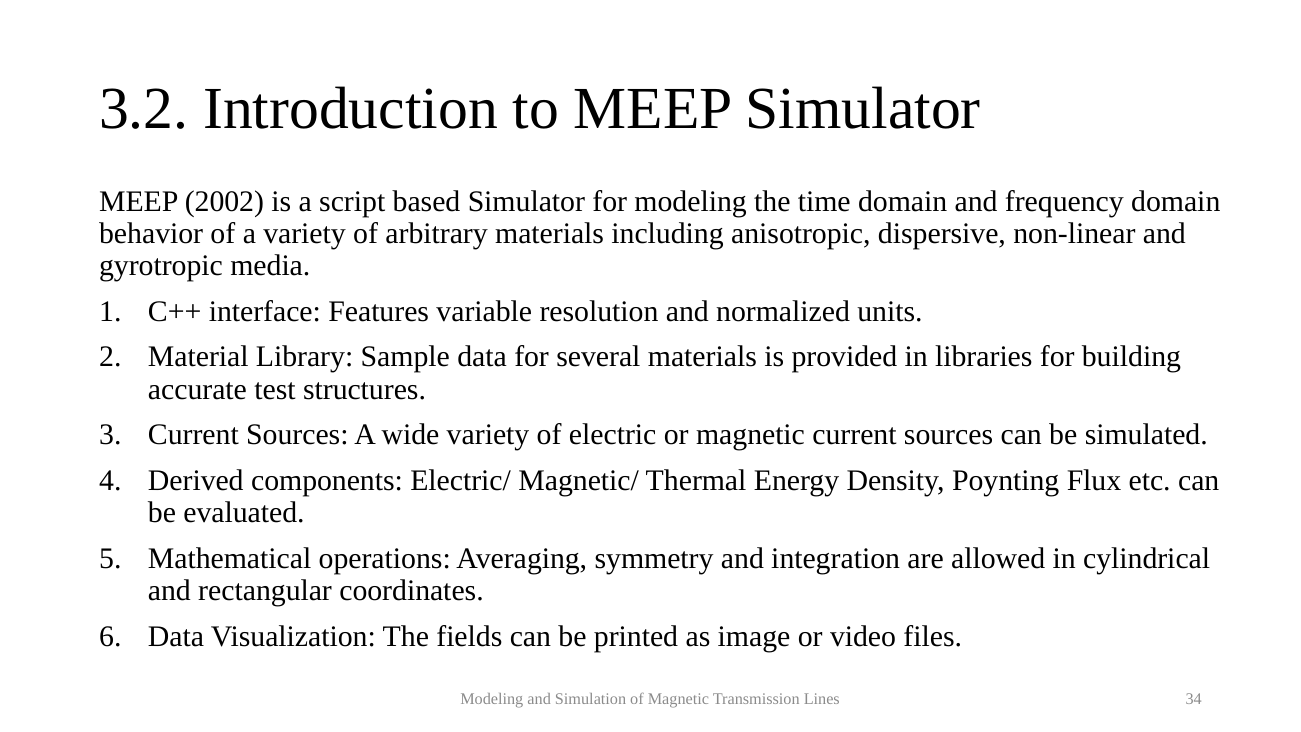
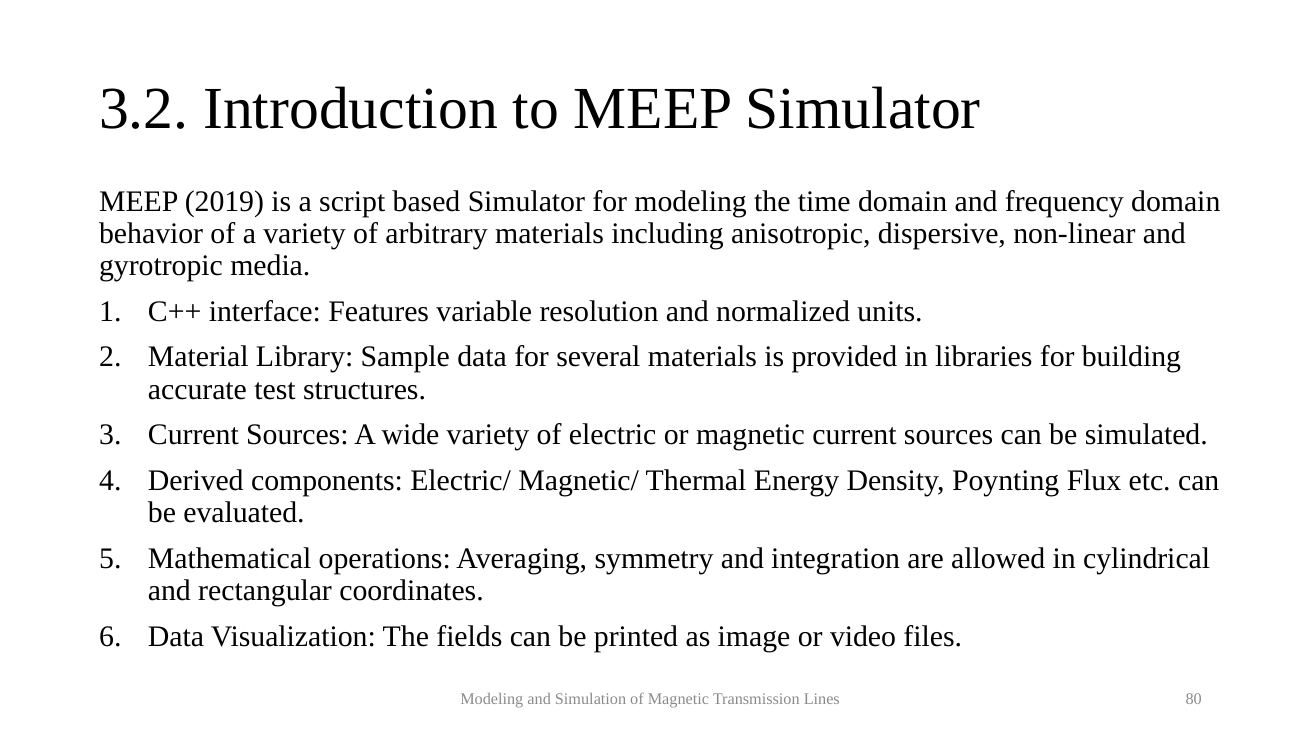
2002: 2002 -> 2019
34: 34 -> 80
